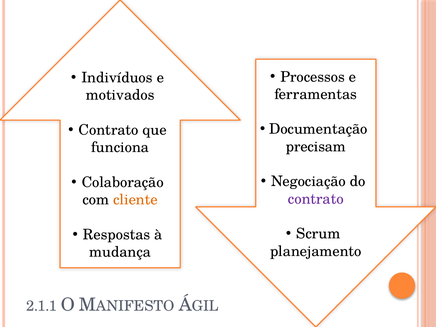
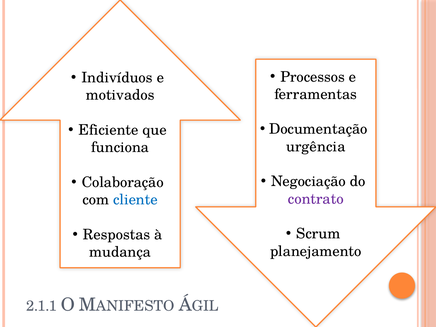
Contrato at (109, 130): Contrato -> Eficiente
precisam: precisam -> urgência
cliente colour: orange -> blue
